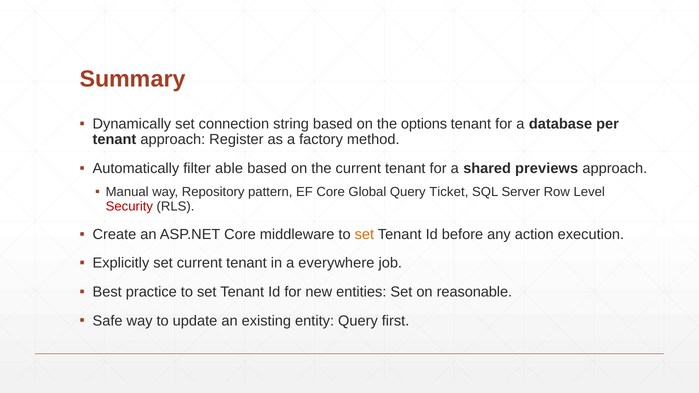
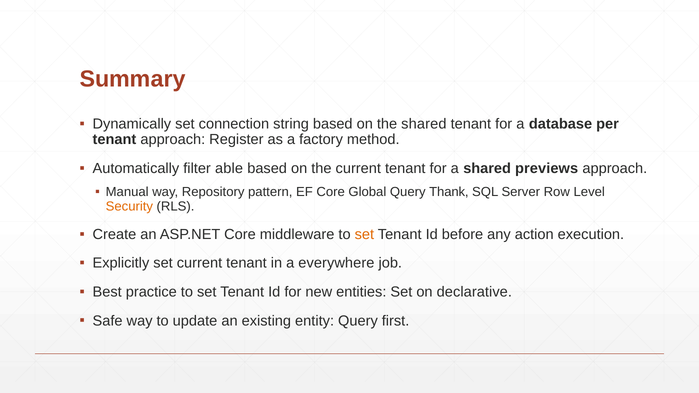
the options: options -> shared
Ticket: Ticket -> Thank
Security colour: red -> orange
reasonable: reasonable -> declarative
